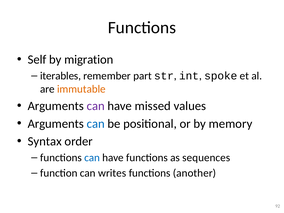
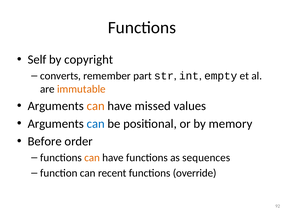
migration: migration -> copyright
iterables: iterables -> converts
spoke: spoke -> empty
can at (96, 106) colour: purple -> orange
Syntax: Syntax -> Before
can at (92, 158) colour: blue -> orange
writes: writes -> recent
another: another -> override
